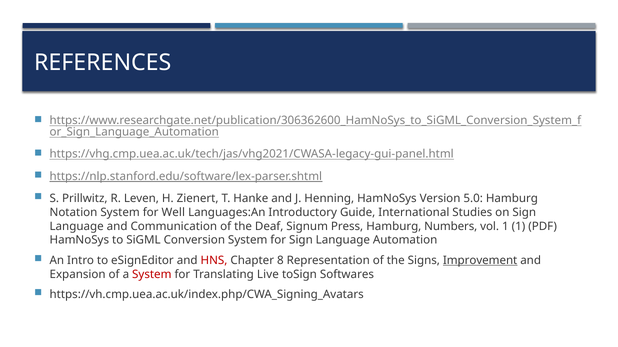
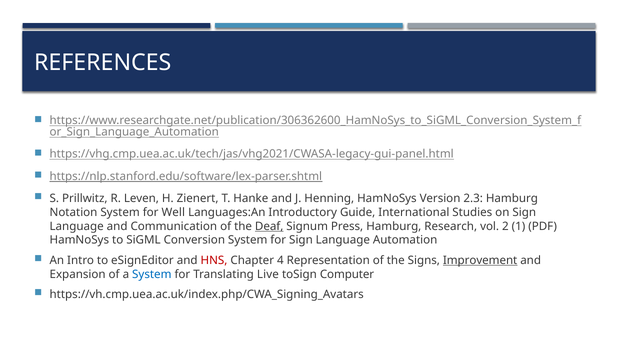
5.0: 5.0 -> 2.3
Deaf underline: none -> present
Numbers: Numbers -> Research
vol 1: 1 -> 2
8: 8 -> 4
System at (152, 275) colour: red -> blue
Softwares: Softwares -> Computer
